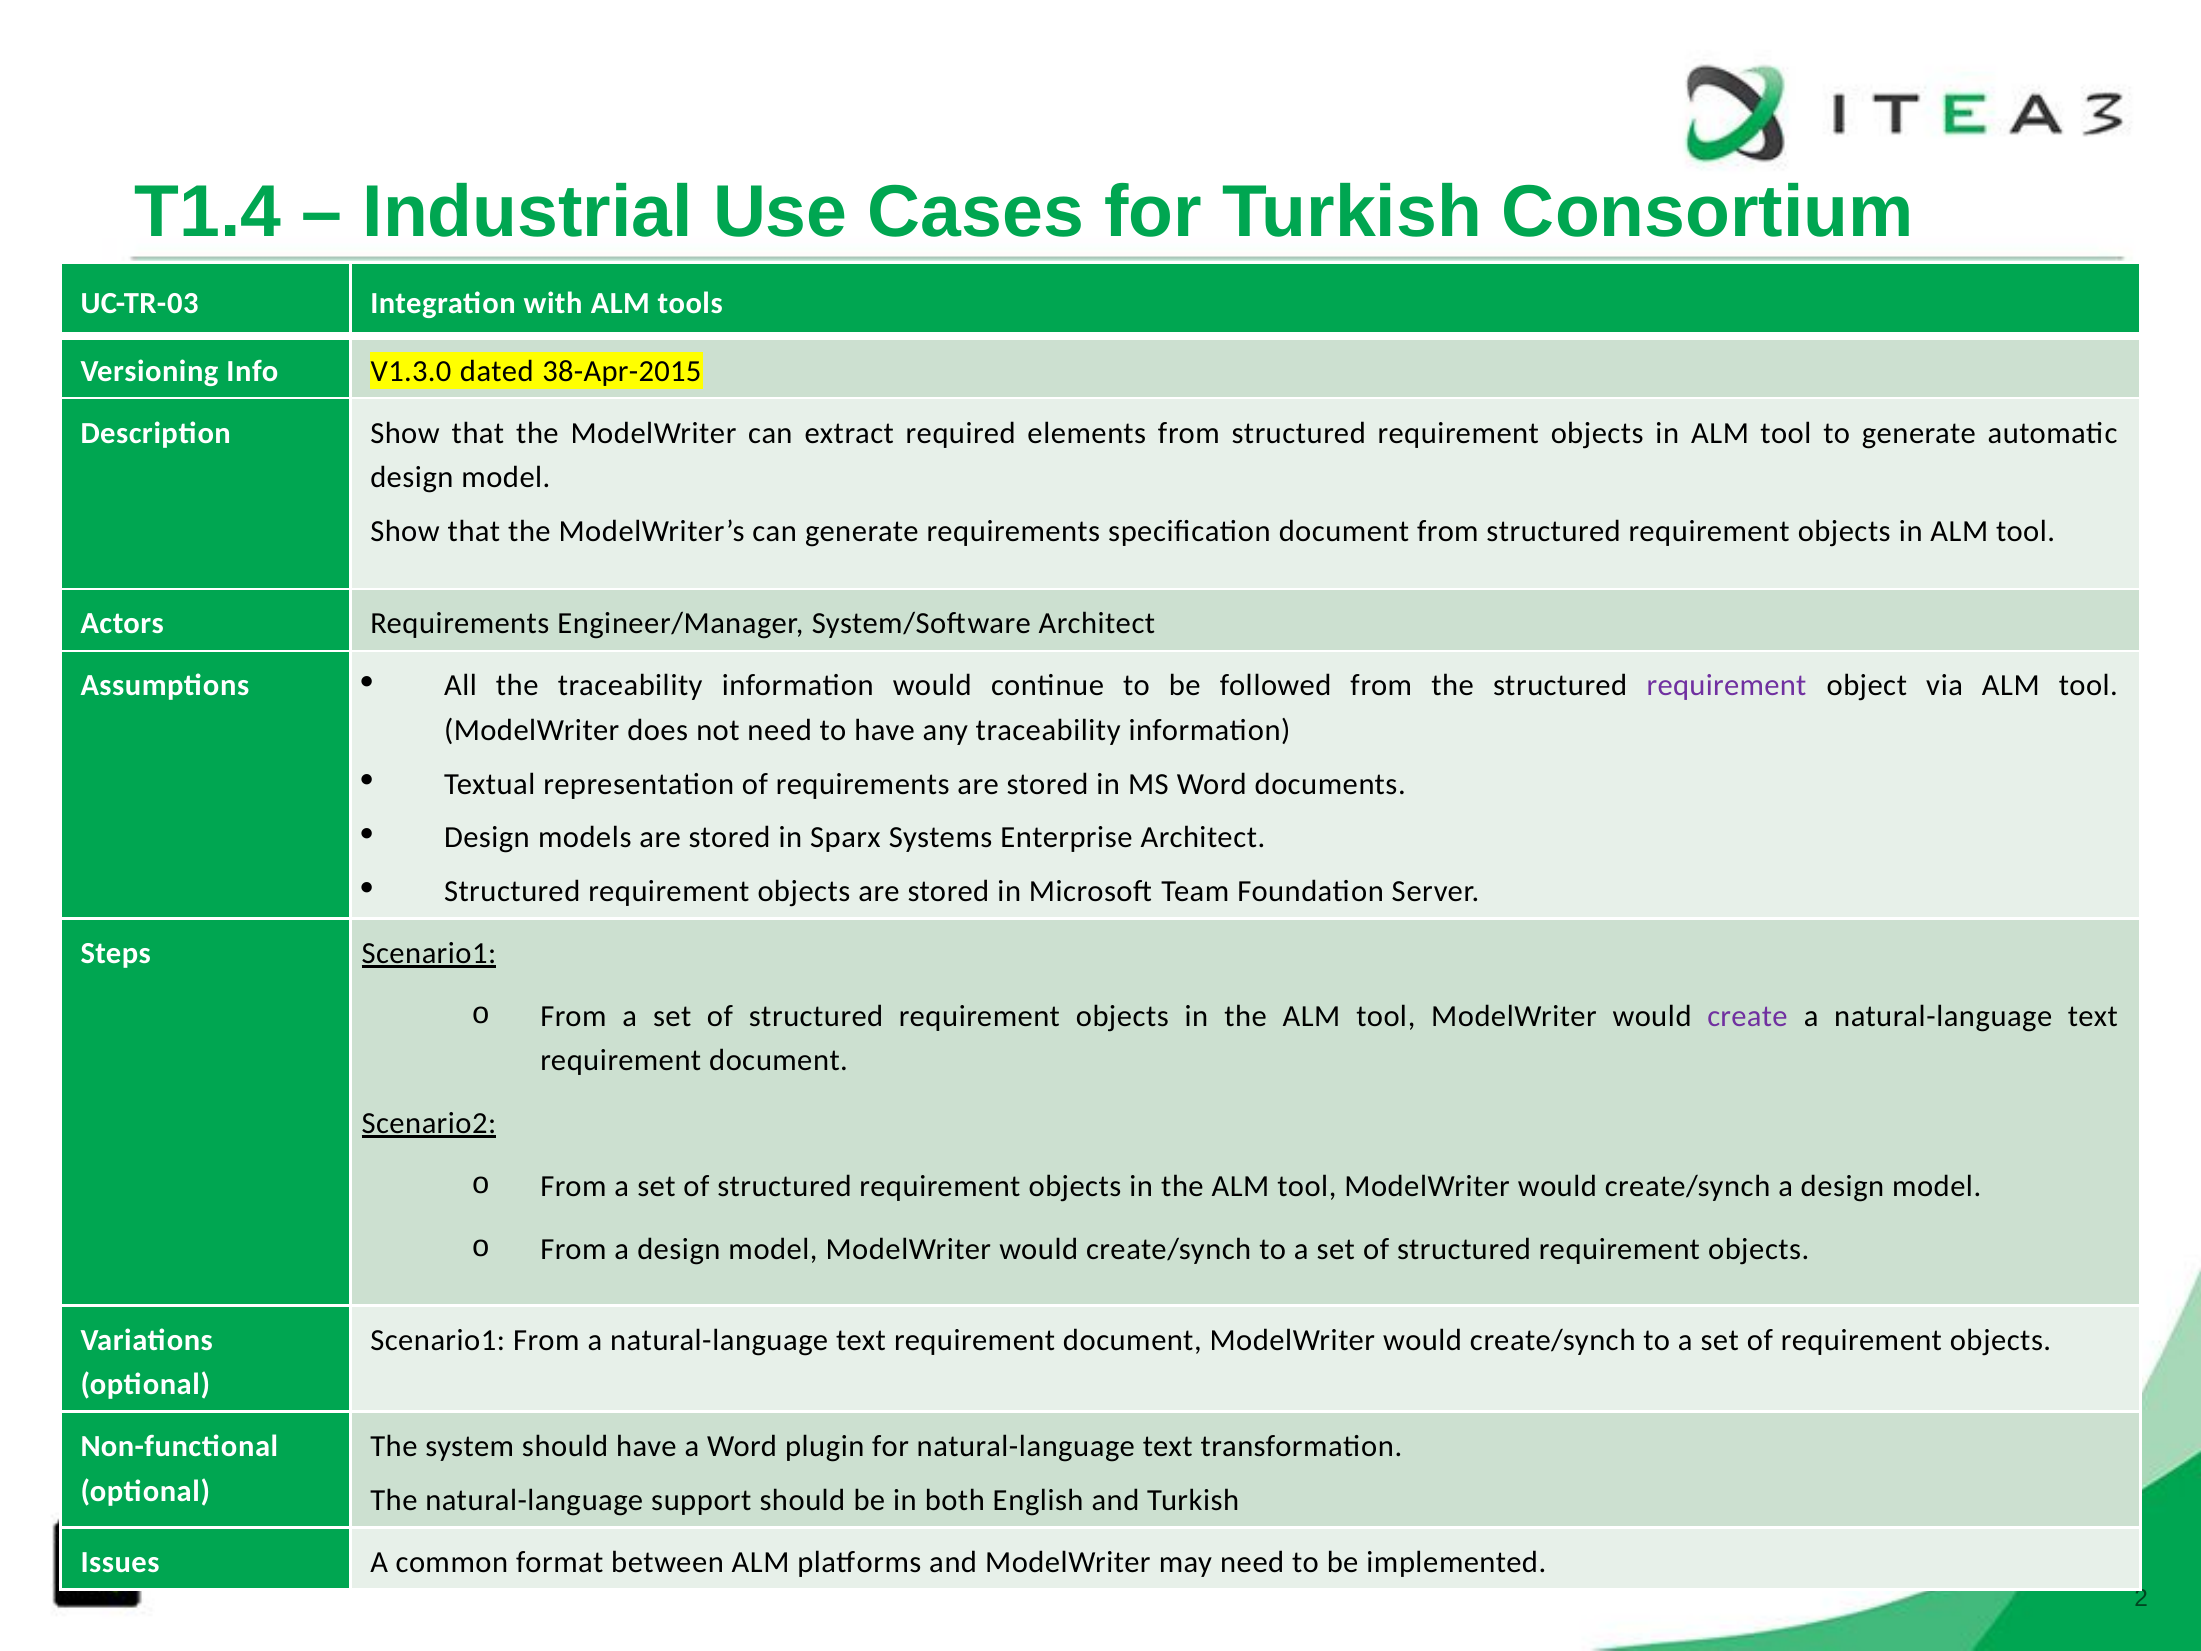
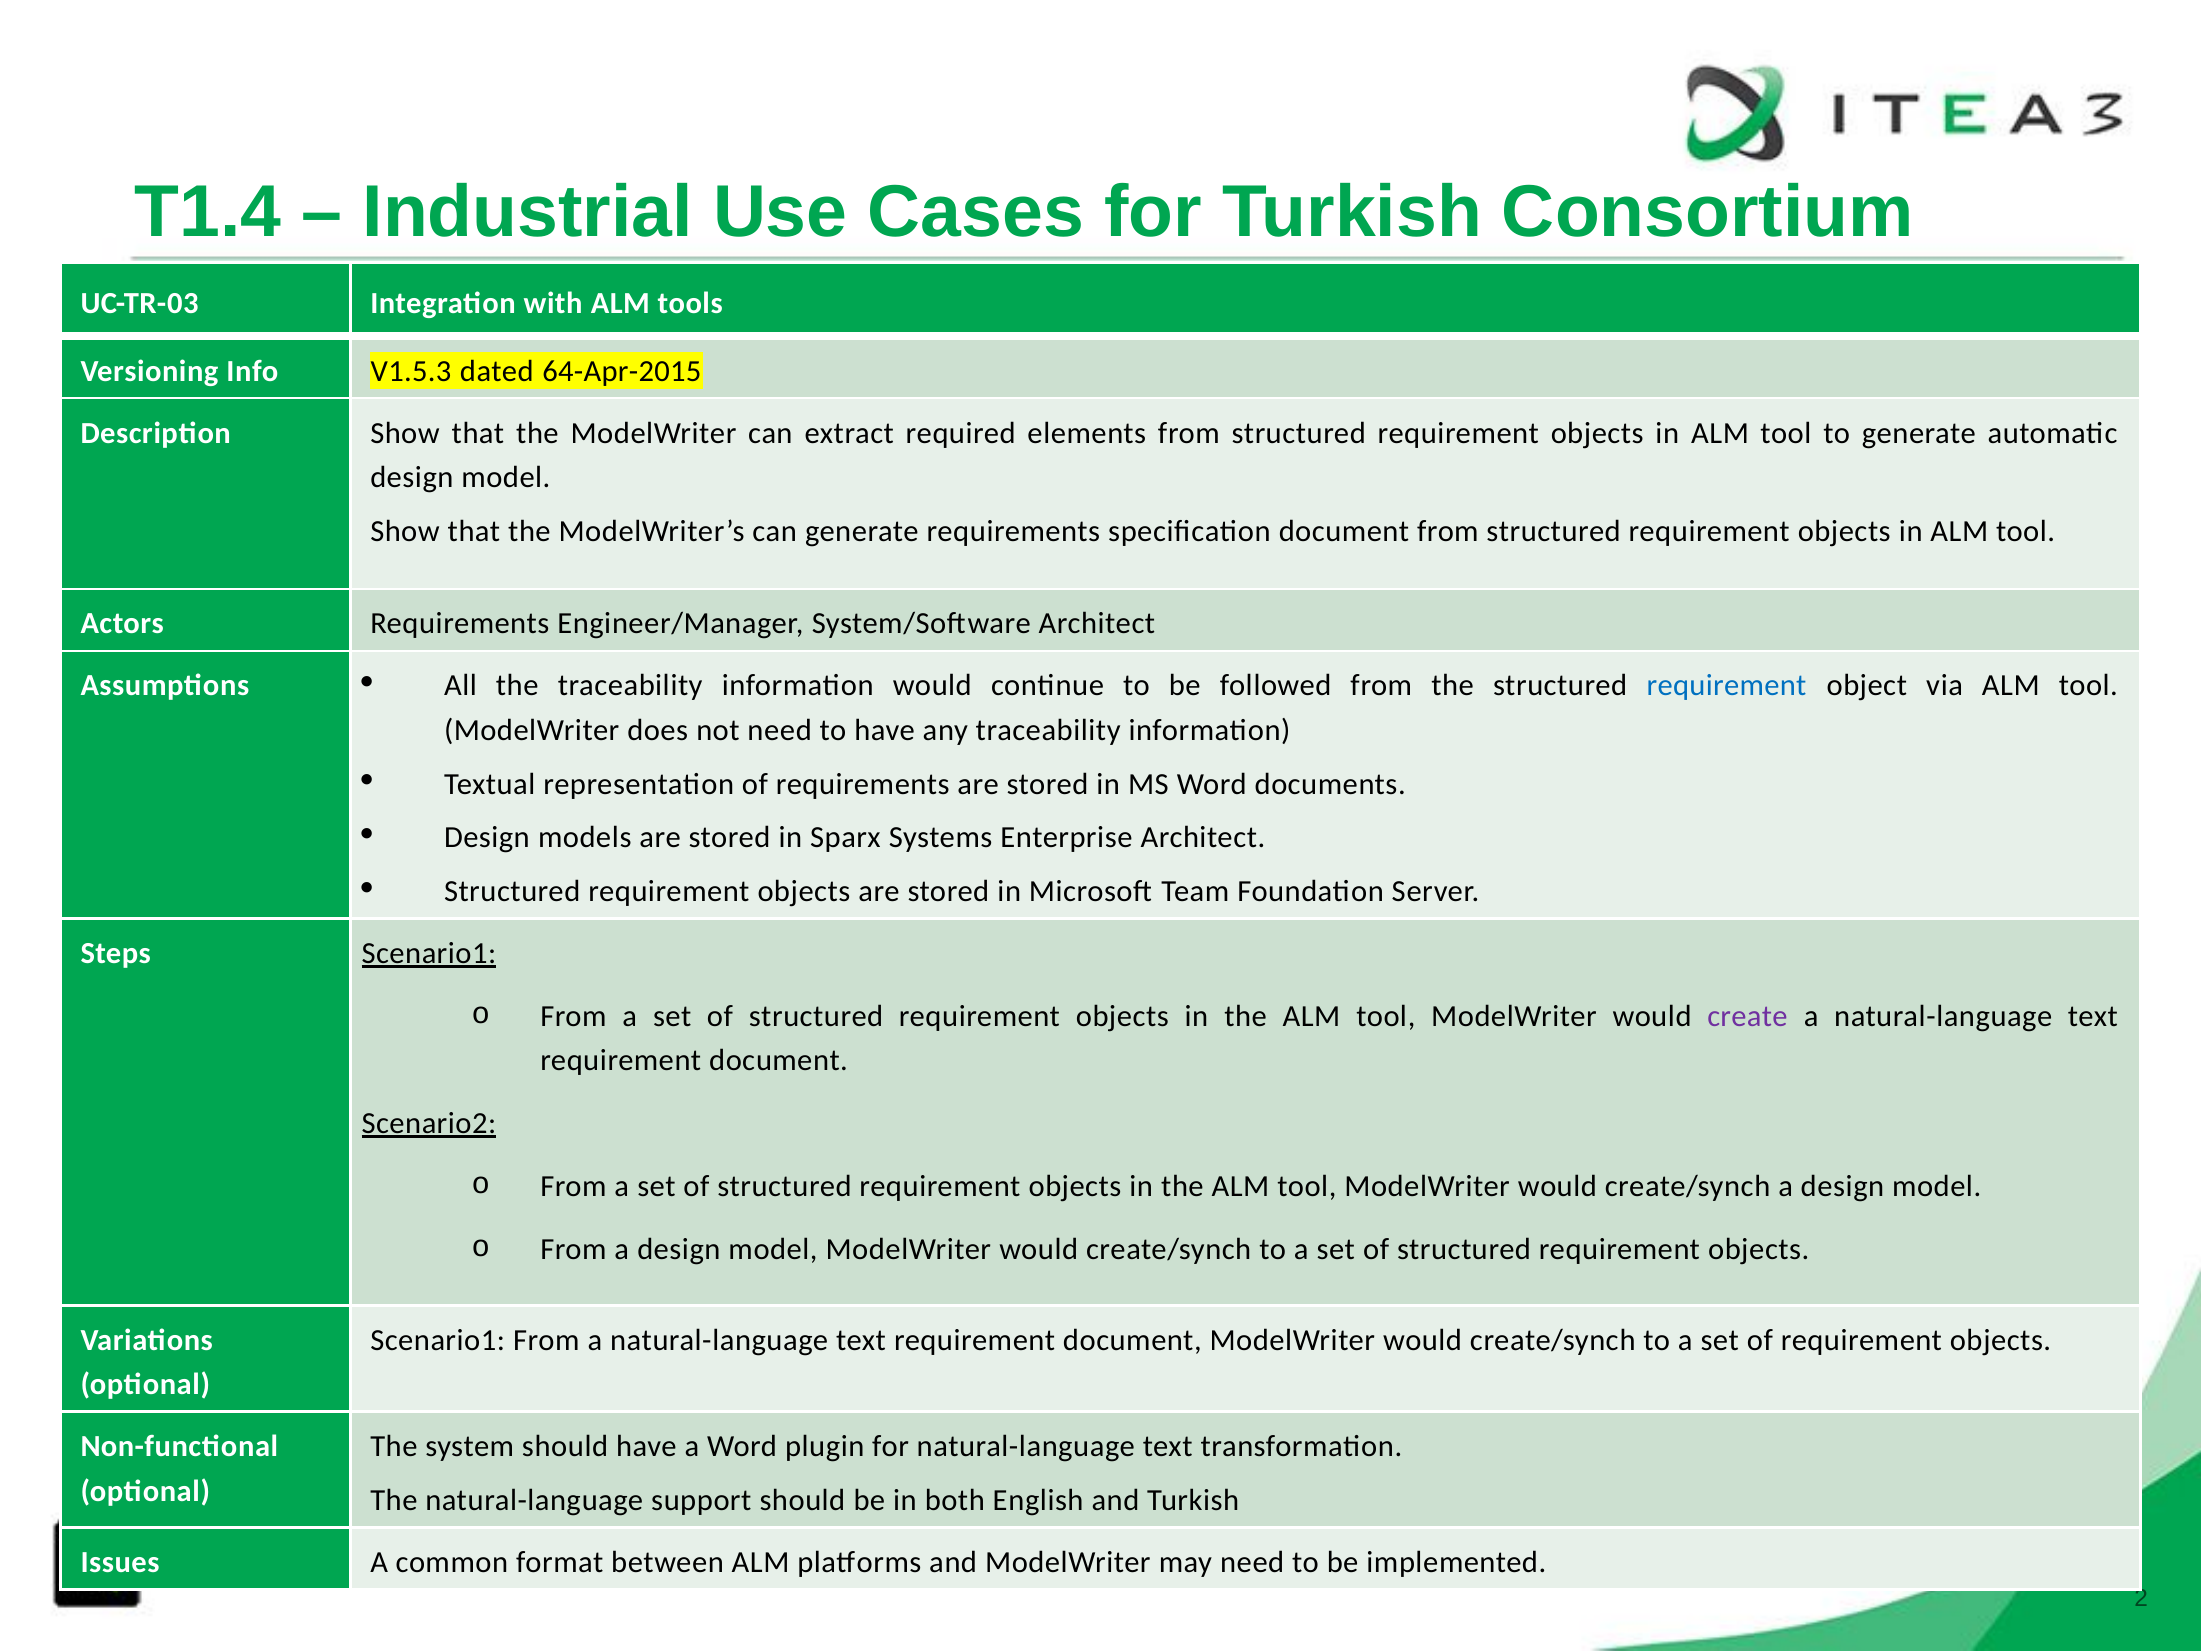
V1.3.0: V1.3.0 -> V1.5.3
38-Apr-2015: 38-Apr-2015 -> 64-Apr-2015
requirement at (1727, 686) colour: purple -> blue
